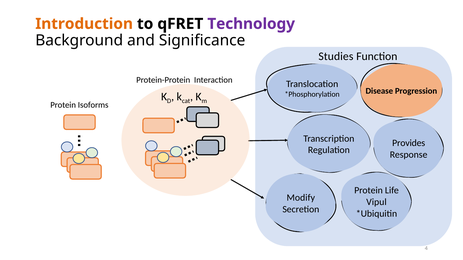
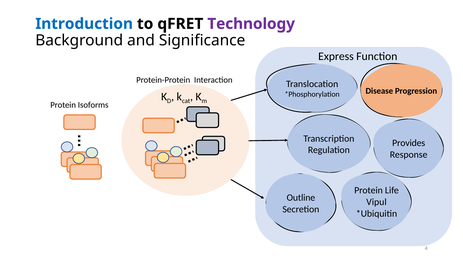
Introduction colour: orange -> blue
Studies: Studies -> Express
Modify: Modify -> Outline
